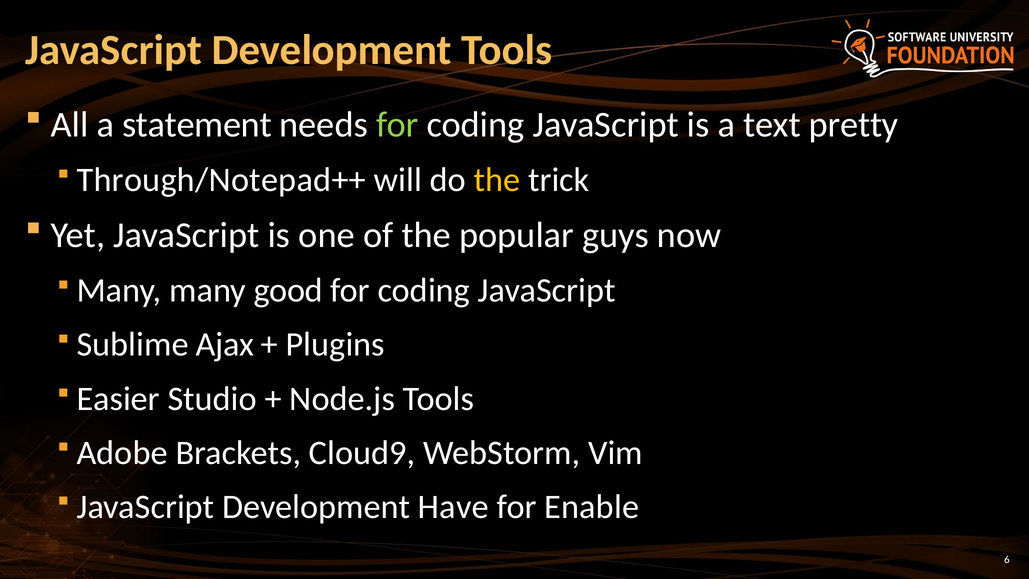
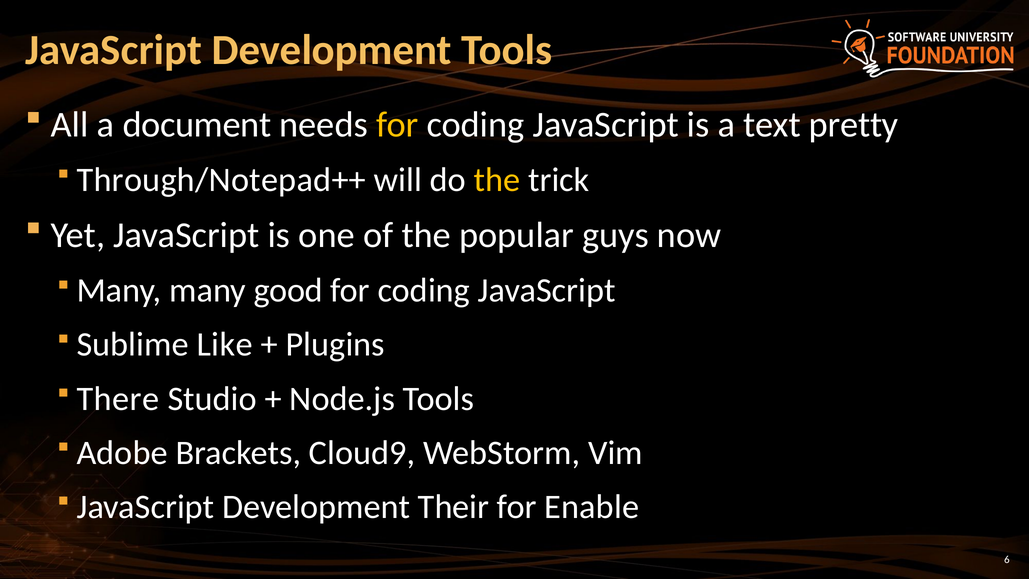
statement: statement -> document
for at (397, 125) colour: light green -> yellow
Ajax: Ajax -> Like
Easier: Easier -> There
Have: Have -> Their
